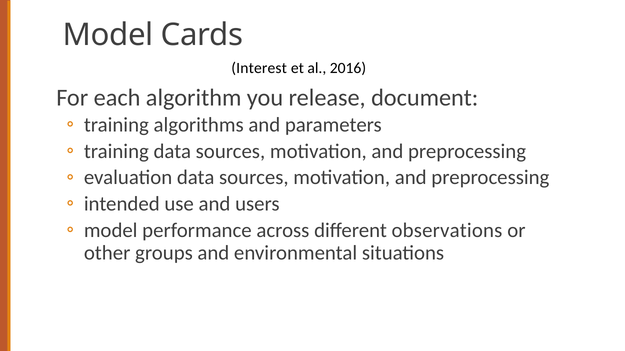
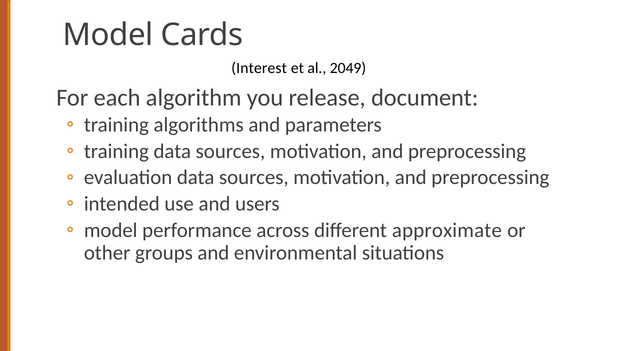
2016: 2016 -> 2049
observations: observations -> approximate
